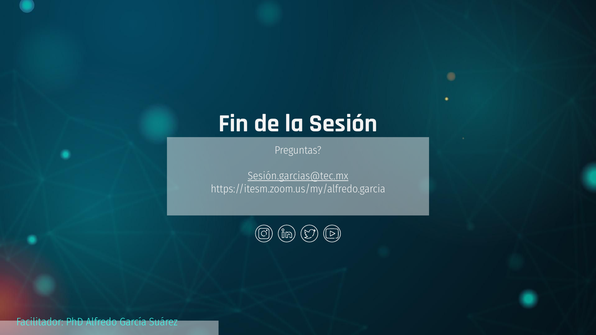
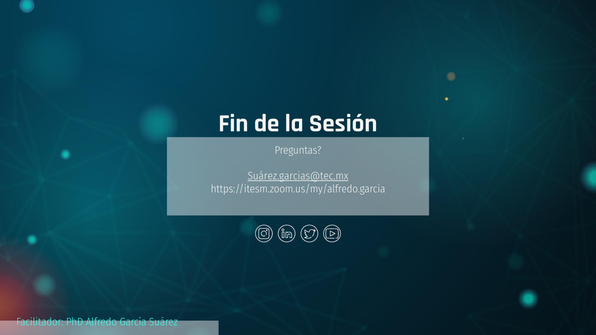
Sesión.garcias@tec.mx: Sesión.garcias@tec.mx -> Suárez.garcias@tec.mx
